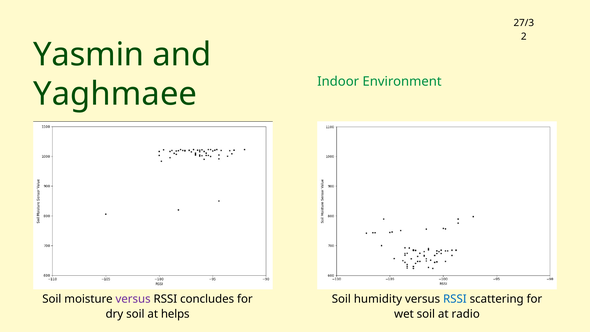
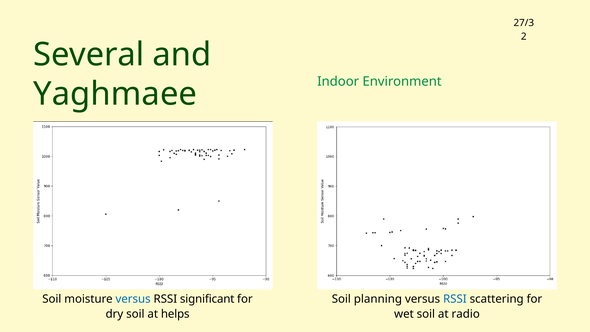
Yasmin: Yasmin -> Several
versus at (133, 299) colour: purple -> blue
concludes: concludes -> significant
humidity: humidity -> planning
